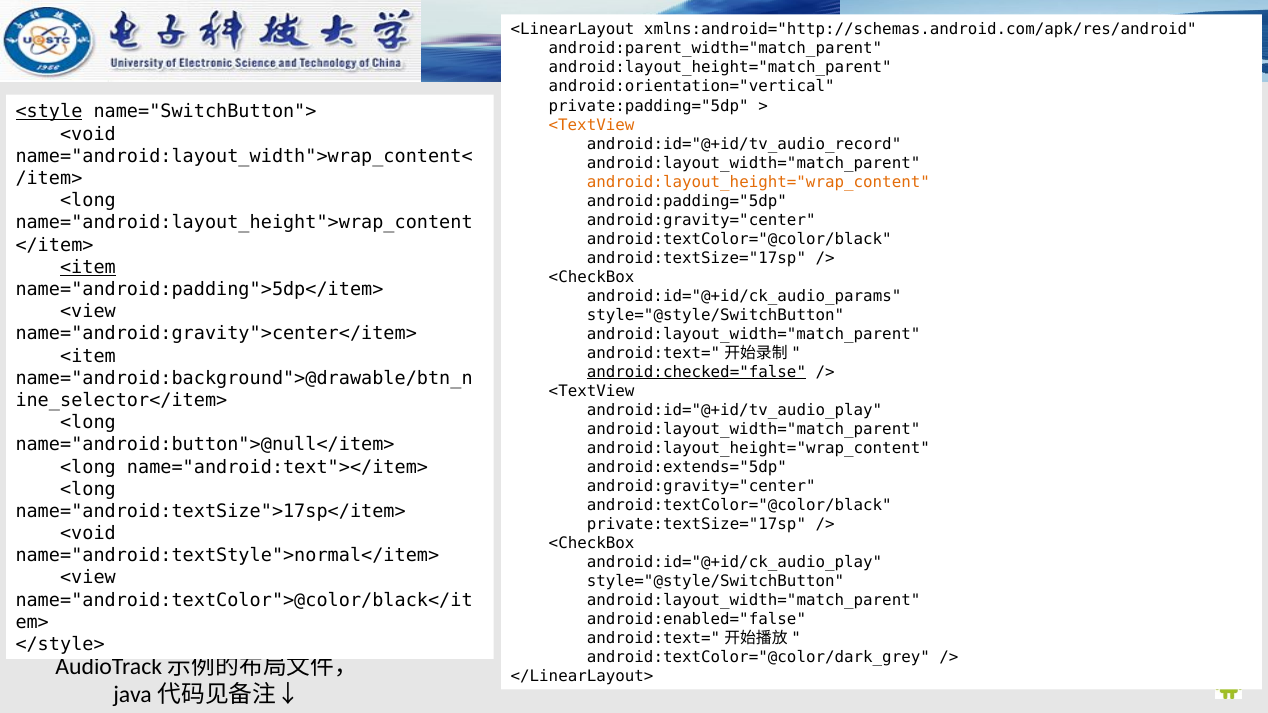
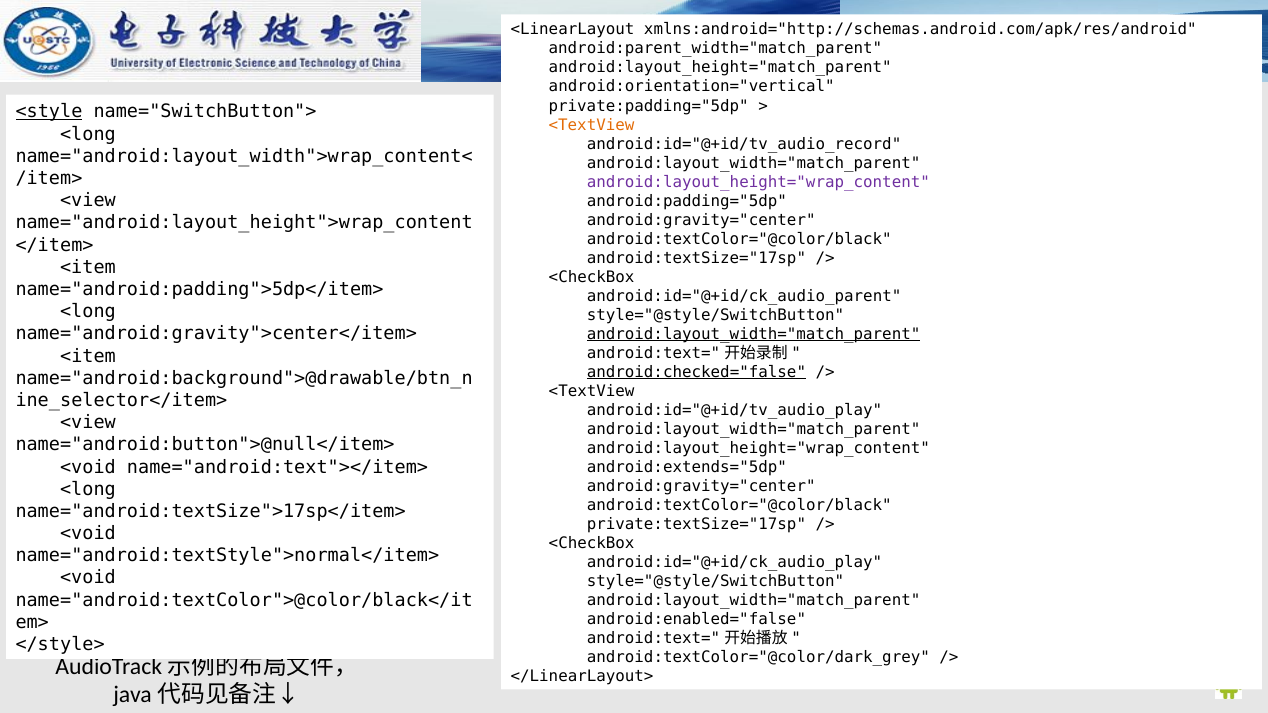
<void at (88, 134): <void -> <long
android:layout_height="wrap_content at (758, 182) colour: orange -> purple
<long at (88, 201): <long -> <view
<item at (88, 267) underline: present -> none
android:id="@+id/ck_audio_params: android:id="@+id/ck_audio_params -> android:id="@+id/ck_audio_parent
<view at (88, 312): <view -> <long
android:layout_width="match_parent at (754, 334) underline: none -> present
<long at (88, 423): <long -> <view
<long at (88, 467): <long -> <void
<view at (88, 578): <view -> <void
